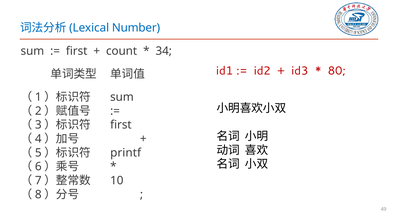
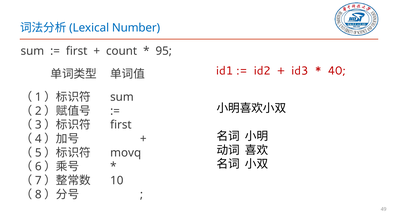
34: 34 -> 95
80: 80 -> 40
printf: printf -> movq
